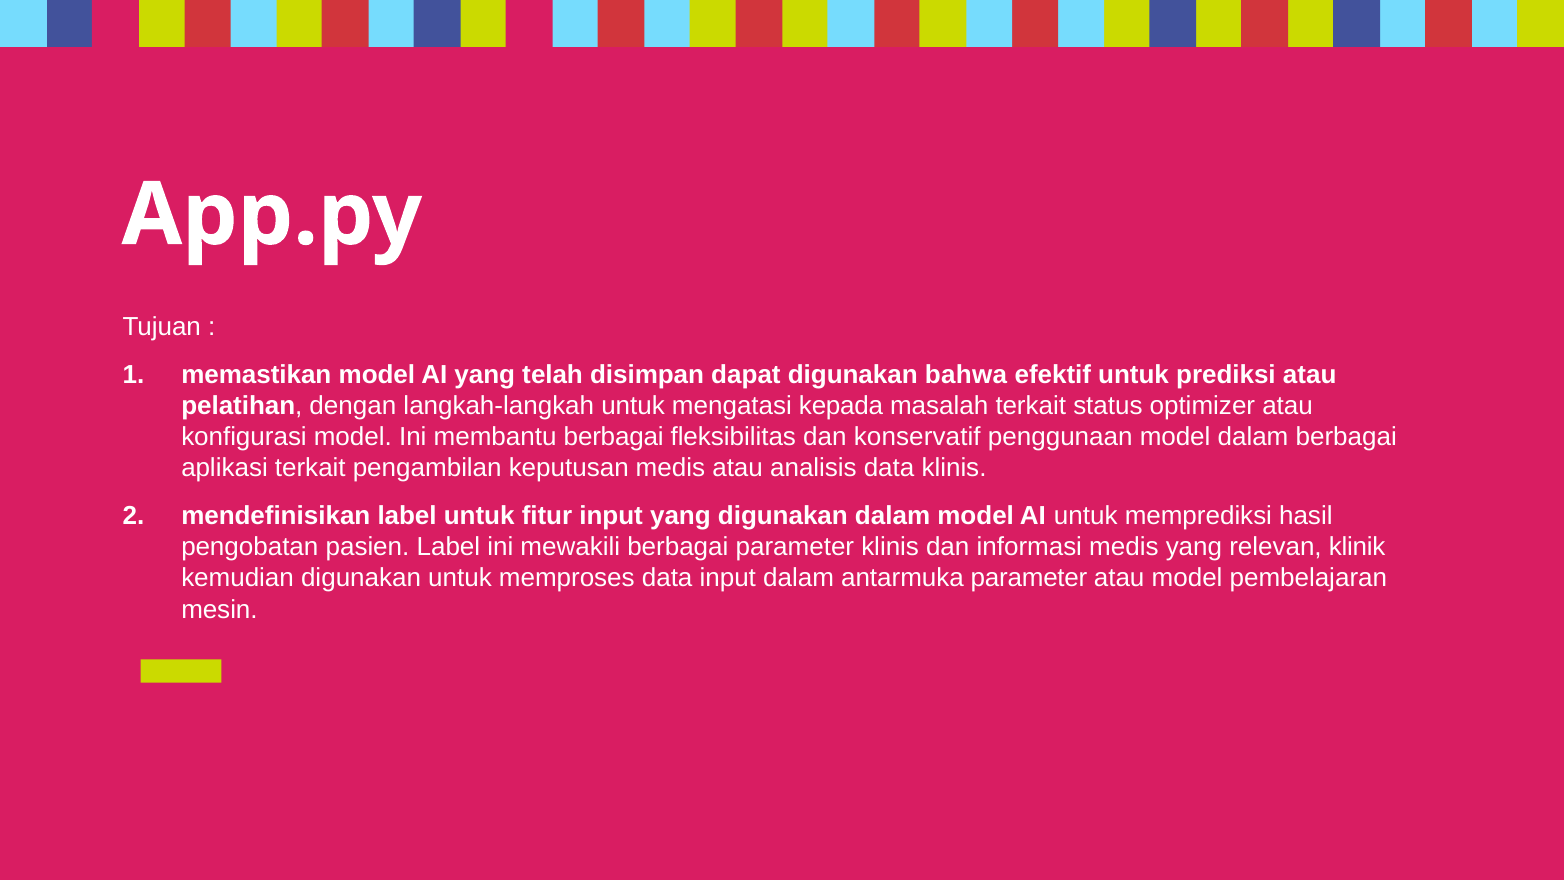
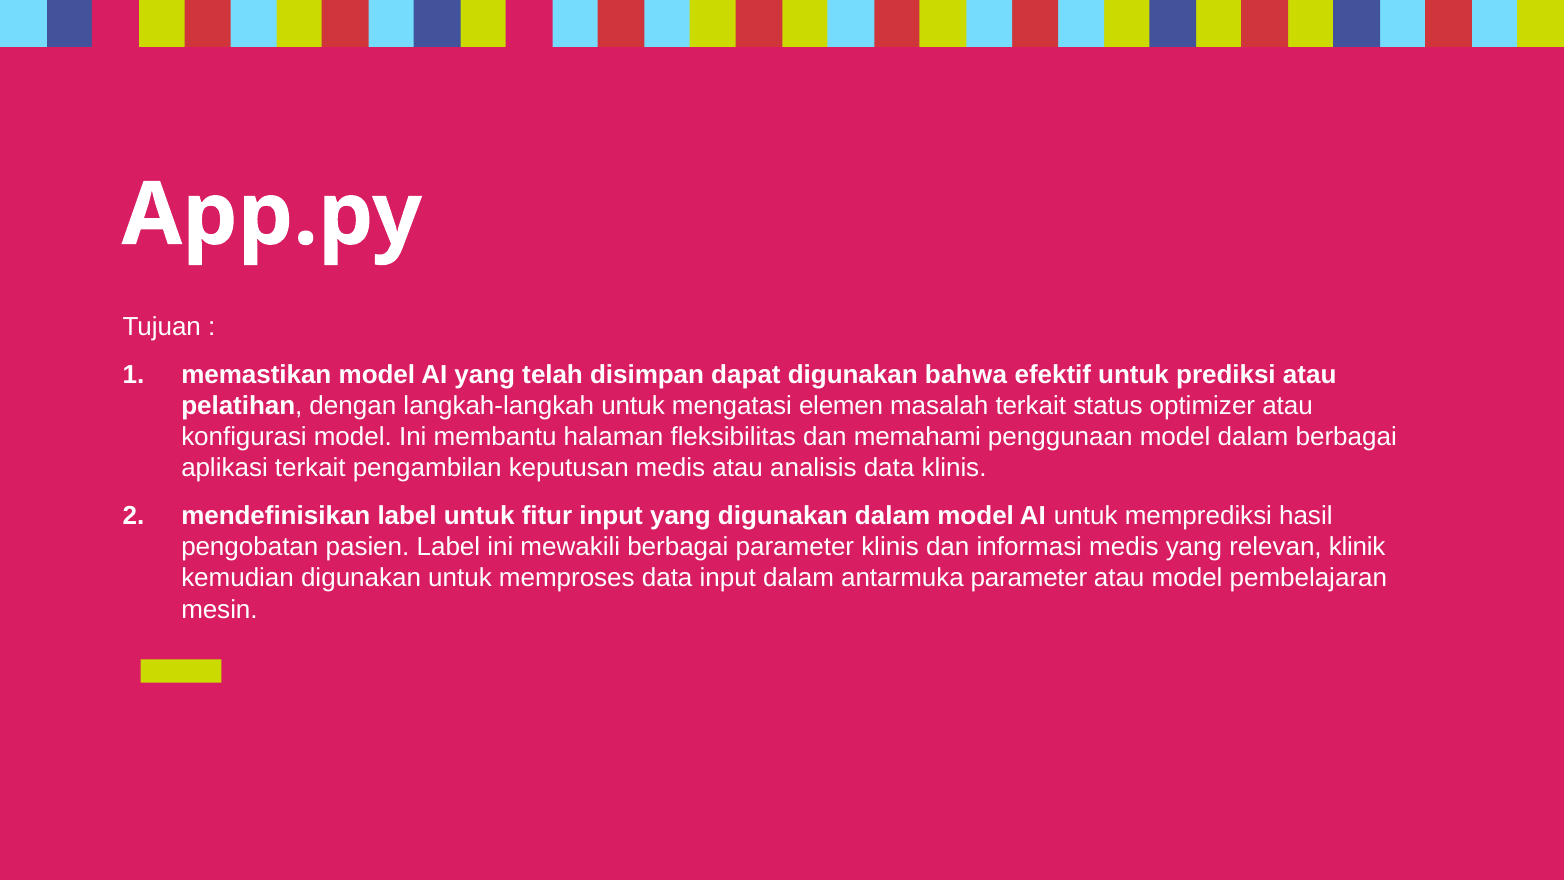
kepada: kepada -> elemen
membantu berbagai: berbagai -> halaman
konservatif: konservatif -> memahami
